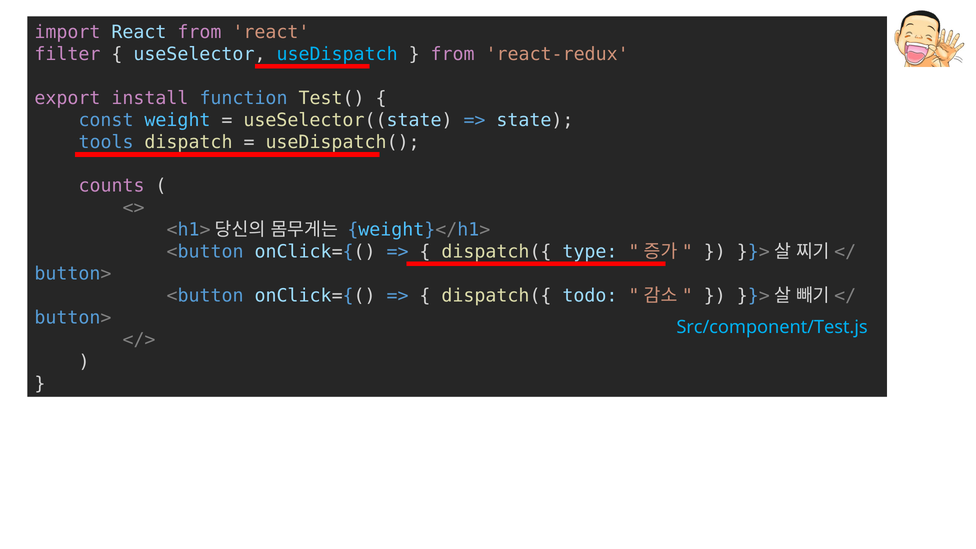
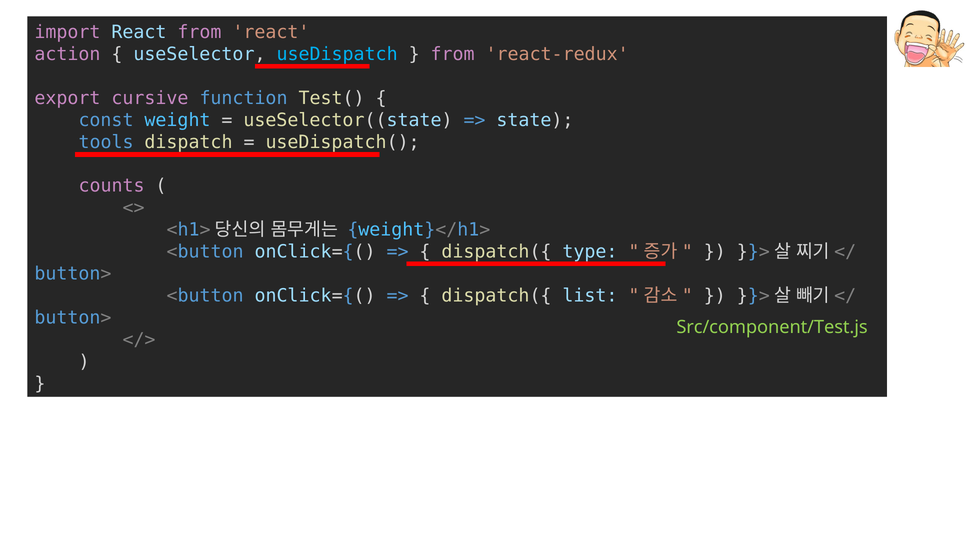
filter: filter -> action
install: install -> cursive
todo: todo -> list
Src/component/Test.js colour: light blue -> light green
